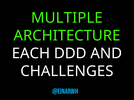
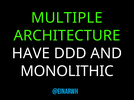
EACH: EACH -> HAVE
CHALLENGES: CHALLENGES -> MONOLITHIC
